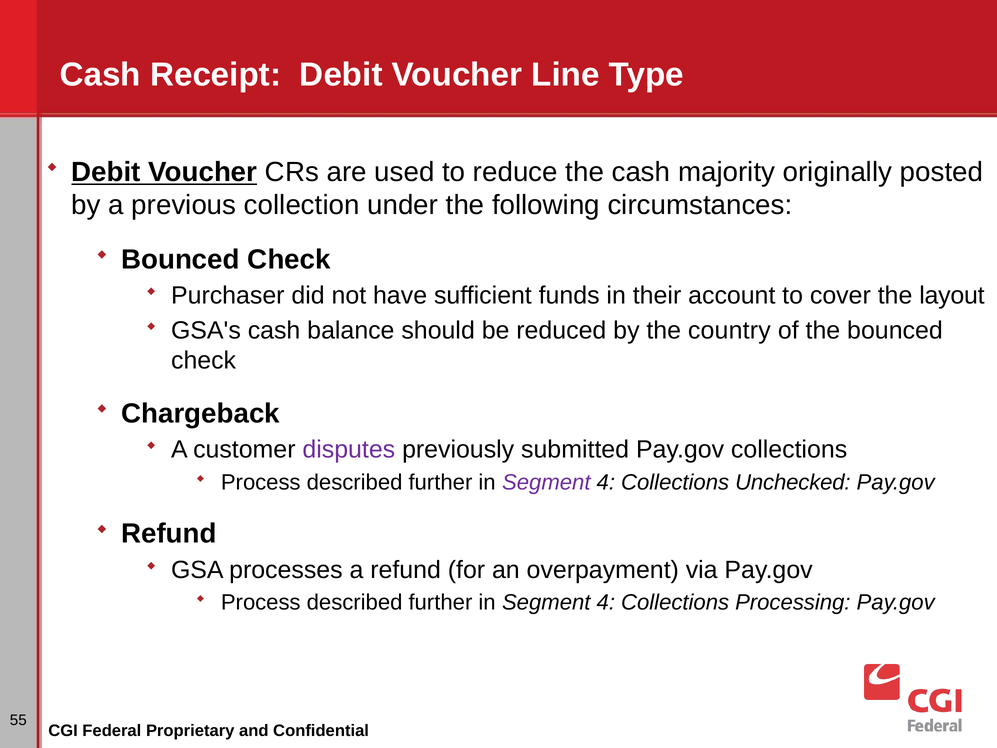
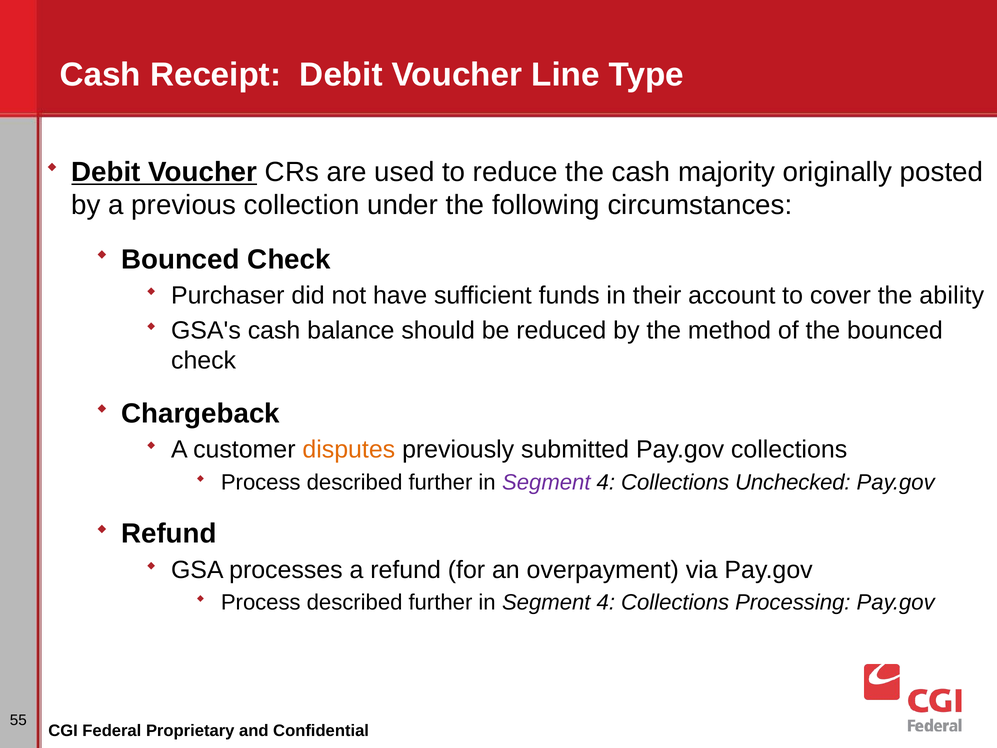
layout: layout -> ability
country: country -> method
disputes colour: purple -> orange
